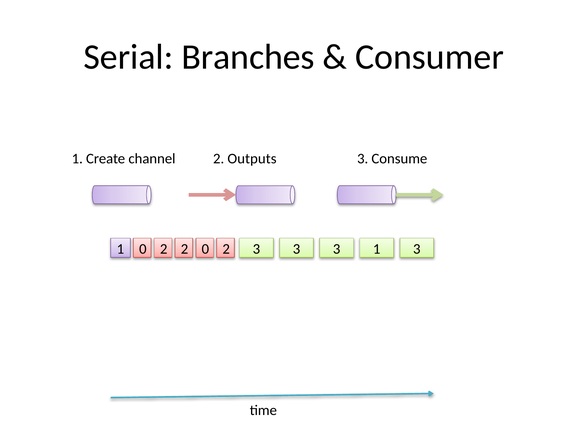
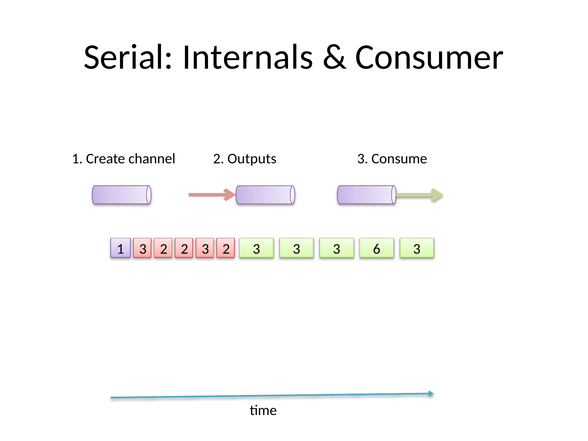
Branches: Branches -> Internals
1 0: 0 -> 3
2 0: 0 -> 3
2 1: 1 -> 6
